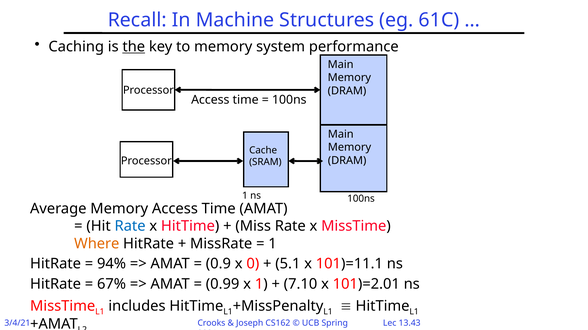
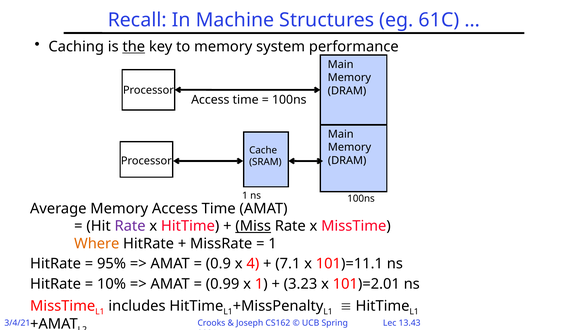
Rate at (130, 227) colour: blue -> purple
Miss underline: none -> present
94%: 94% -> 95%
0: 0 -> 4
5.1: 5.1 -> 7.1
67%: 67% -> 10%
7.10: 7.10 -> 3.23
